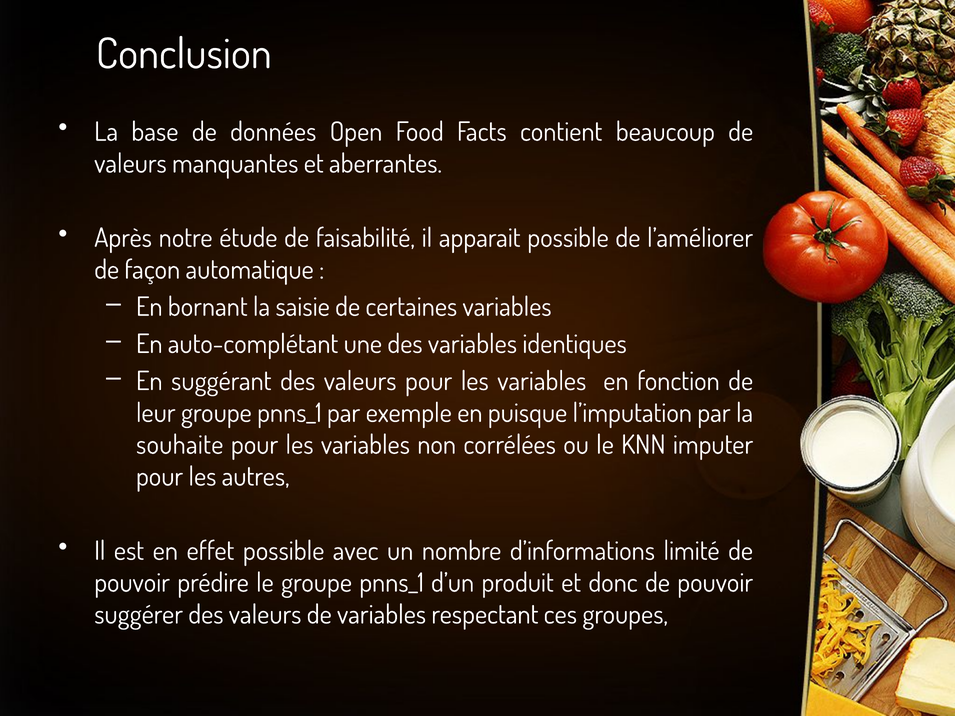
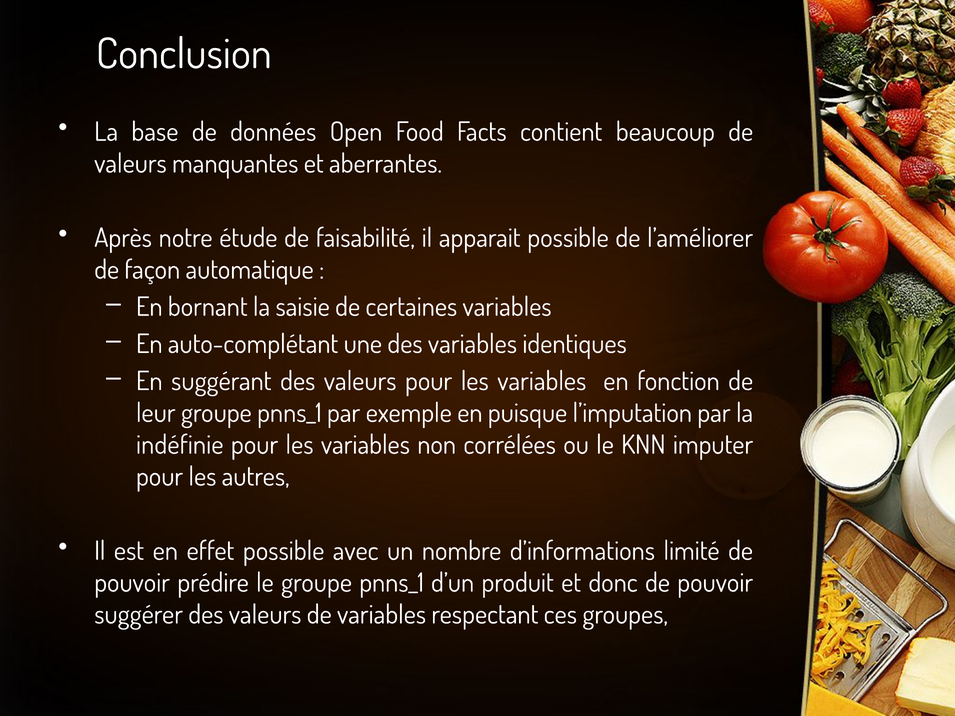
souhaite: souhaite -> indéfinie
